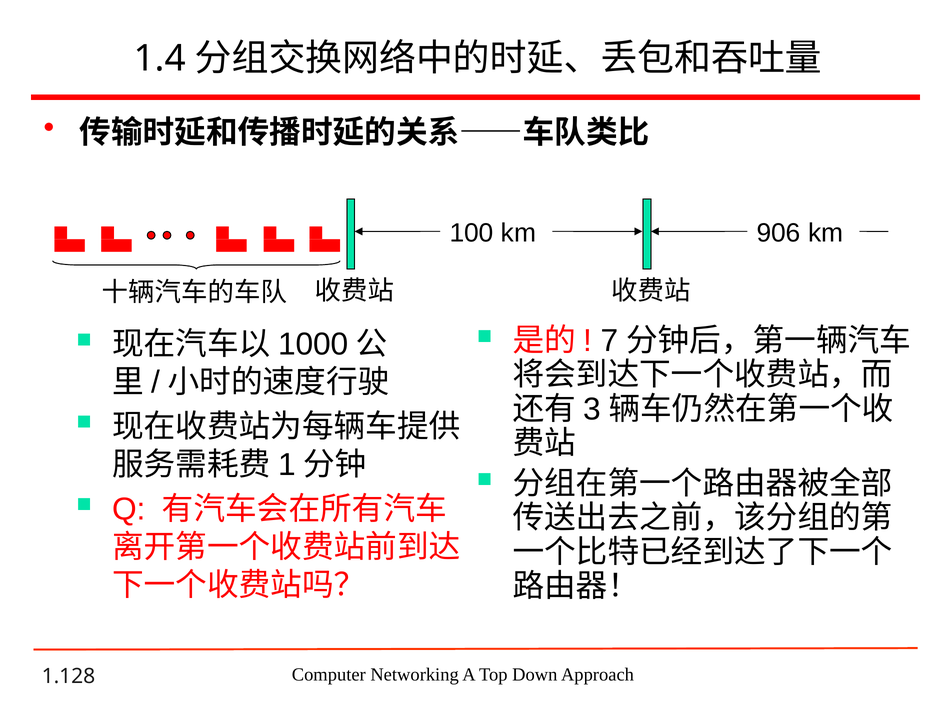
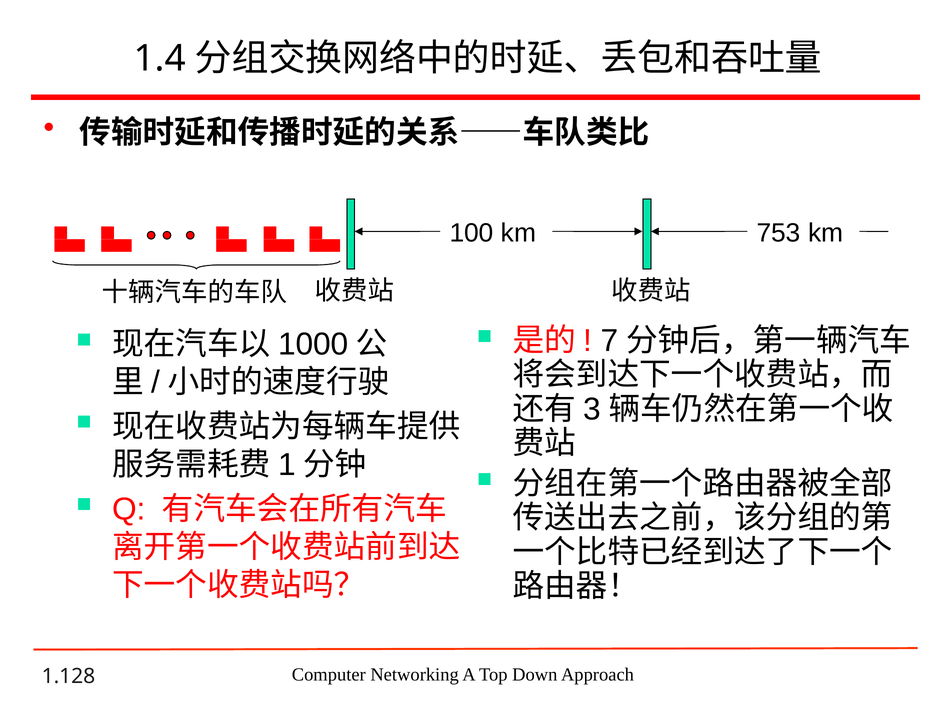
906: 906 -> 753
